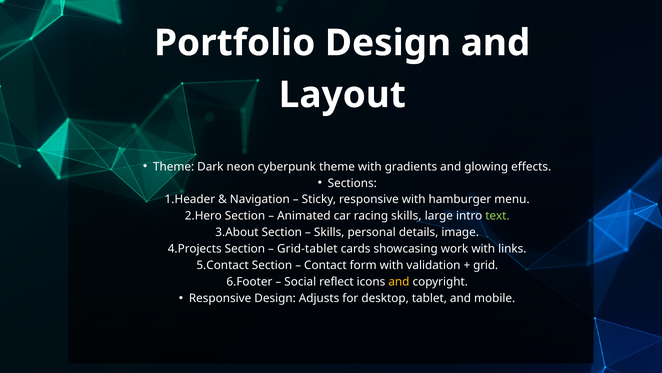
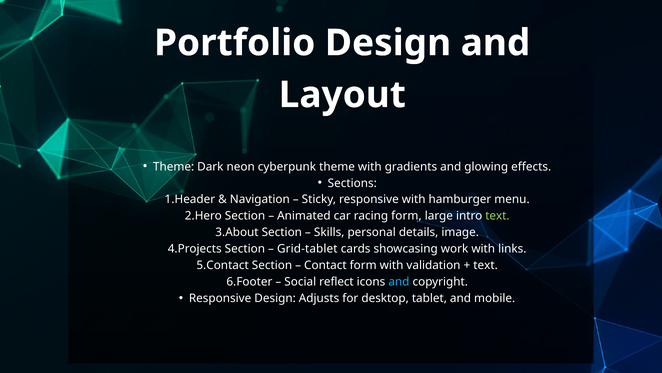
racing skills: skills -> form
grid at (486, 265): grid -> text
and at (399, 281) colour: yellow -> light blue
